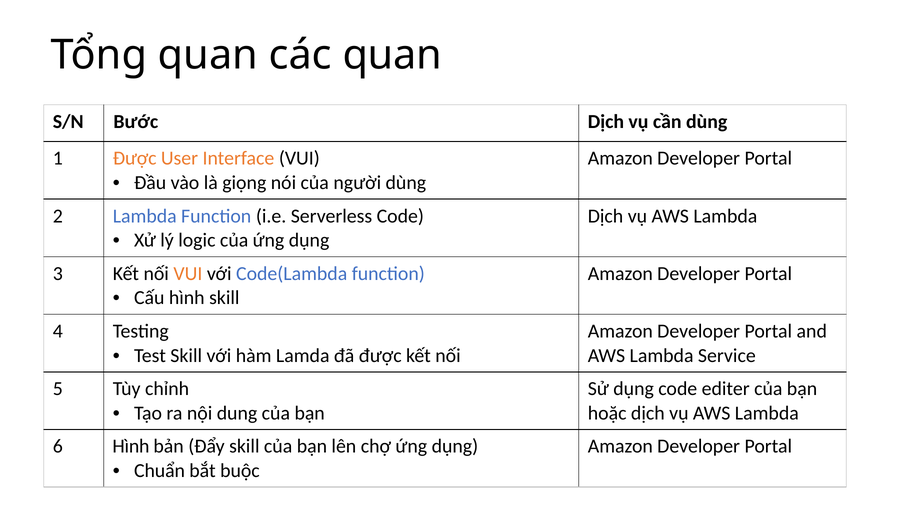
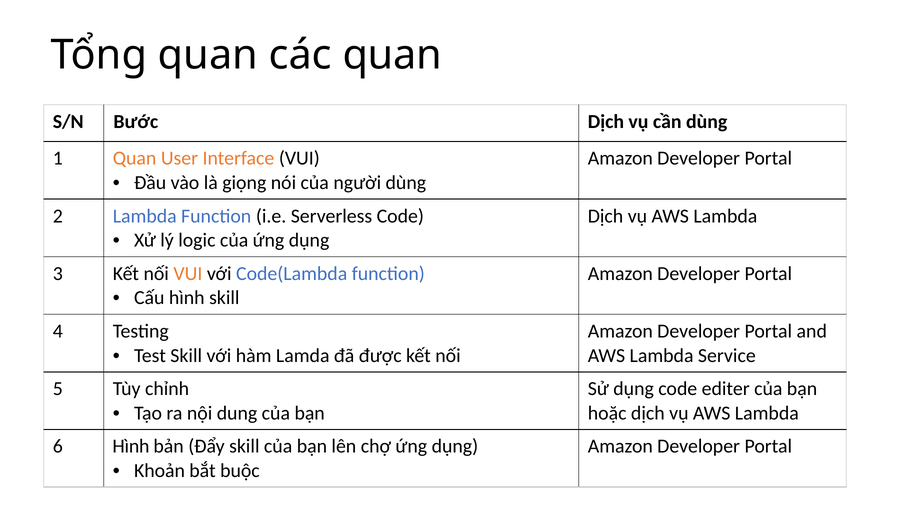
1 Được: Được -> Quan
Chuẩn: Chuẩn -> Khoản
